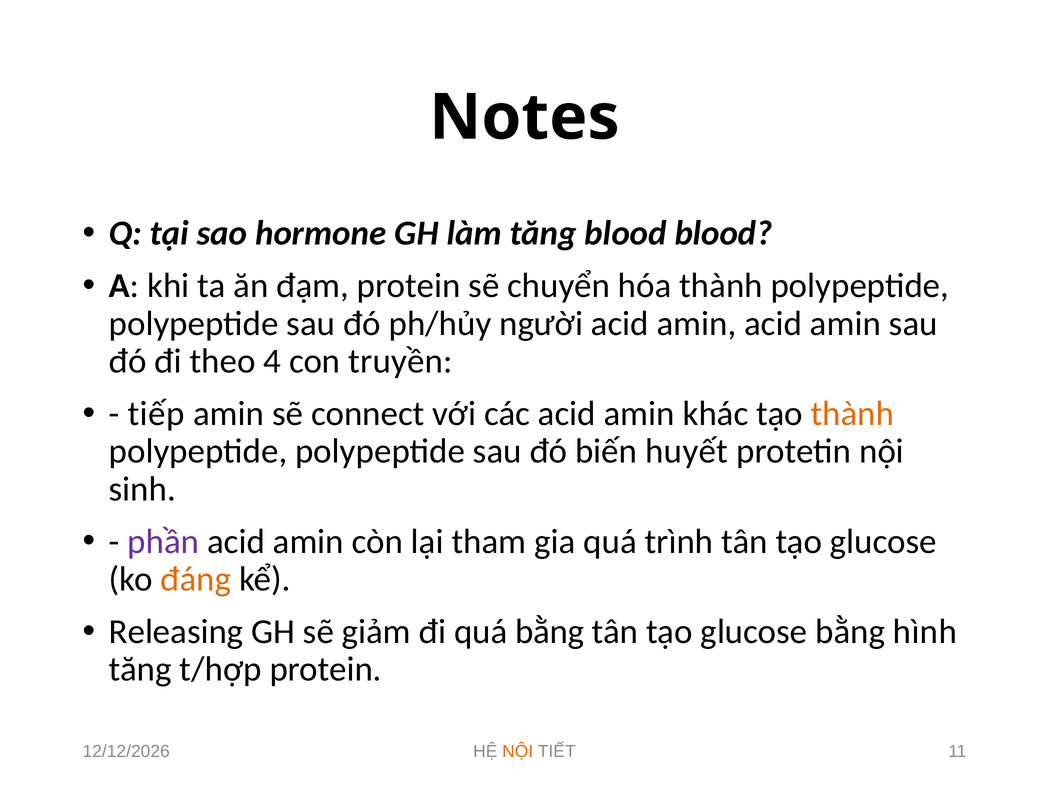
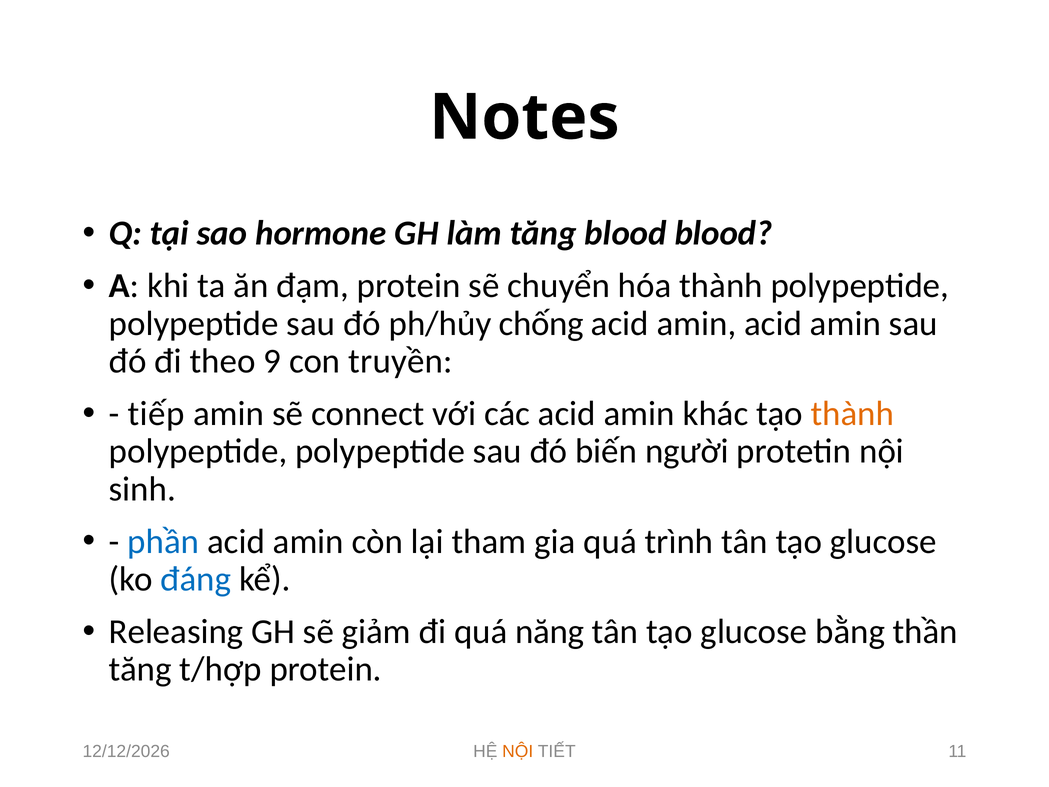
người: người -> chống
4: 4 -> 9
huyết: huyết -> người
phần colour: purple -> blue
đáng colour: orange -> blue
quá bằng: bằng -> năng
hình: hình -> thần
